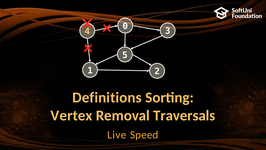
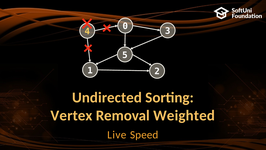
Definitions: Definitions -> Undirected
Traversals: Traversals -> Weighted
